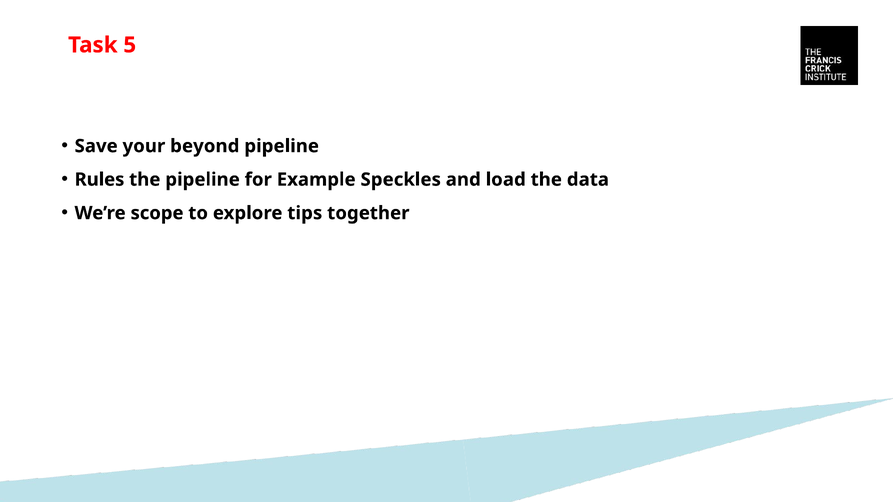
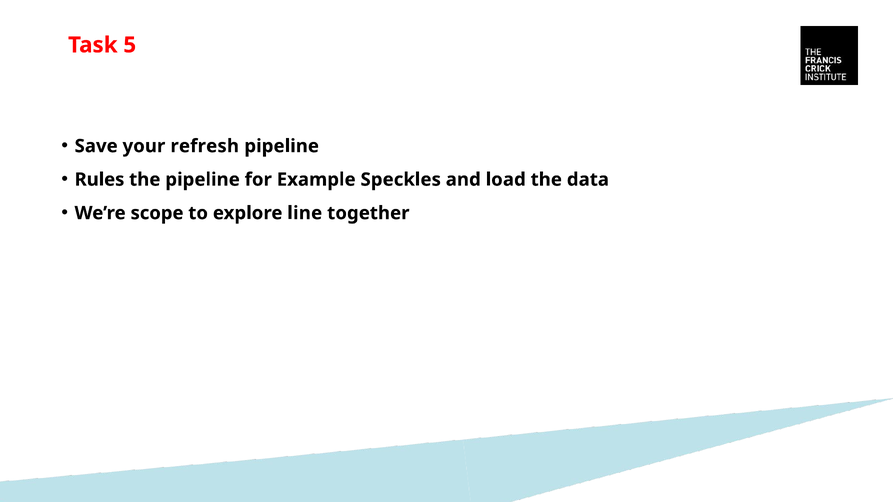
beyond: beyond -> refresh
tips: tips -> line
